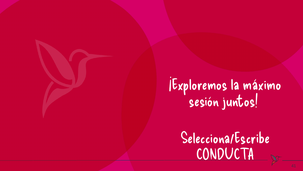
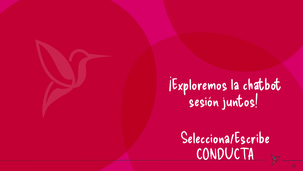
máximo: máximo -> chatbot
